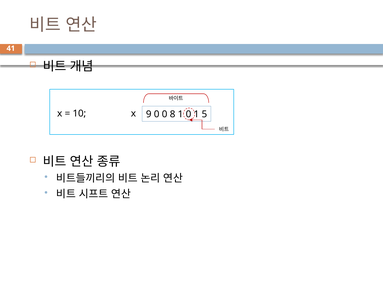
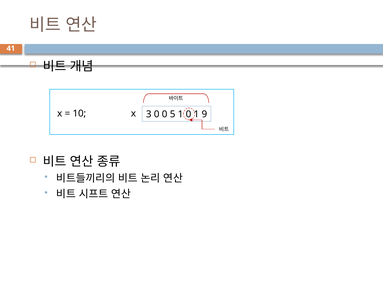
9: 9 -> 3
8: 8 -> 5
5: 5 -> 9
